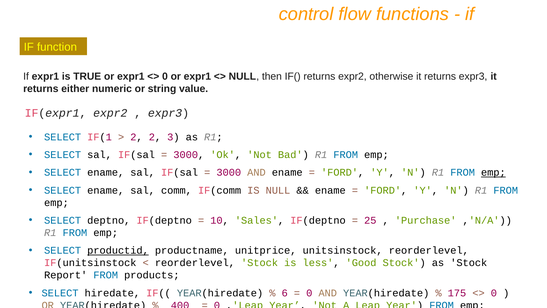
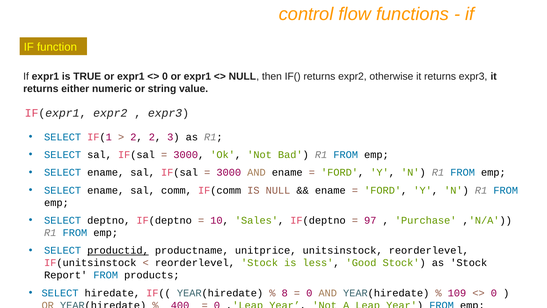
emp at (493, 172) underline: present -> none
25: 25 -> 97
6: 6 -> 8
175: 175 -> 109
